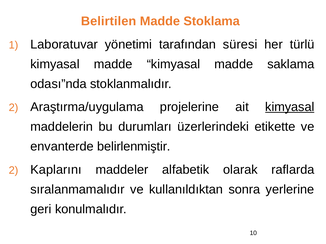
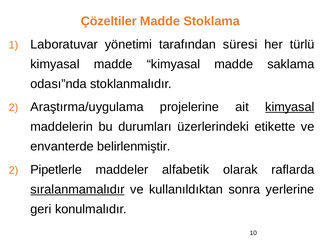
Belirtilen: Belirtilen -> Çözeltiler
Kaplarını: Kaplarını -> Pipetlerle
sıralanmamalıdır underline: none -> present
